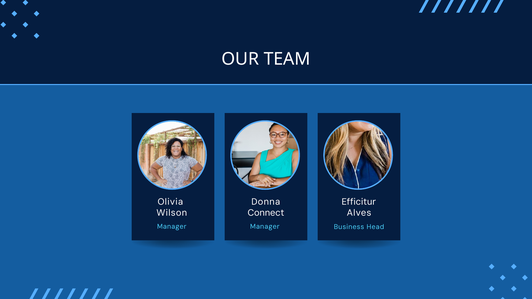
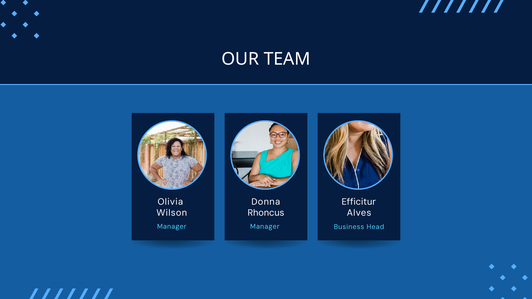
Connect: Connect -> Rhoncus
